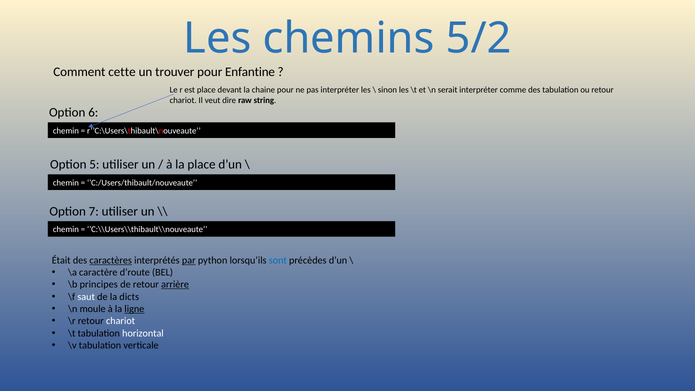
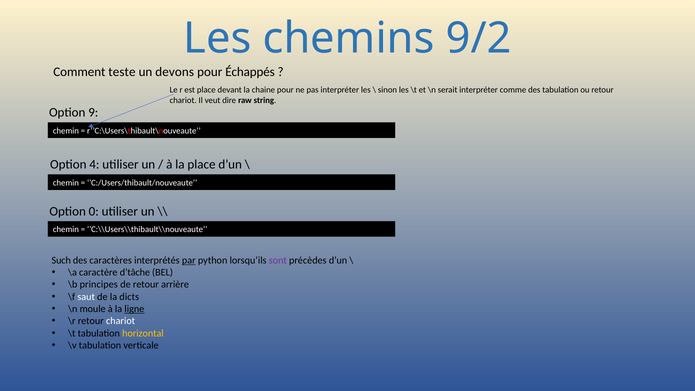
5/2: 5/2 -> 9/2
cette: cette -> teste
trouver: trouver -> devons
Enfantine: Enfantine -> Échappés
6: 6 -> 9
5: 5 -> 4
7: 7 -> 0
Était: Était -> Such
caractères underline: present -> none
sont colour: blue -> purple
d’route: d’route -> d’tâche
arrière underline: present -> none
horizontal colour: white -> yellow
